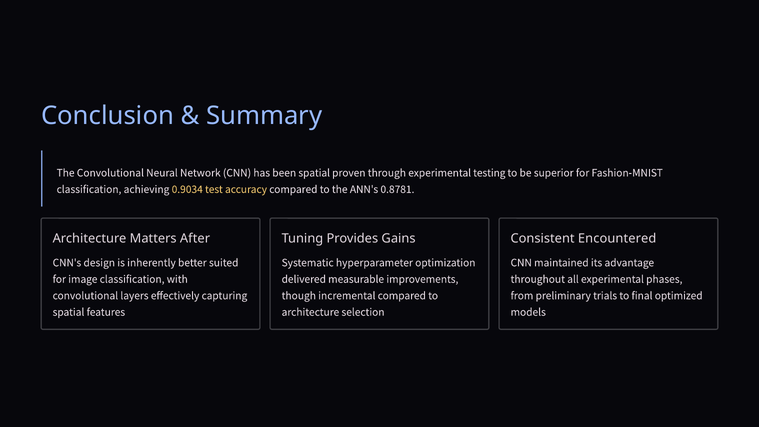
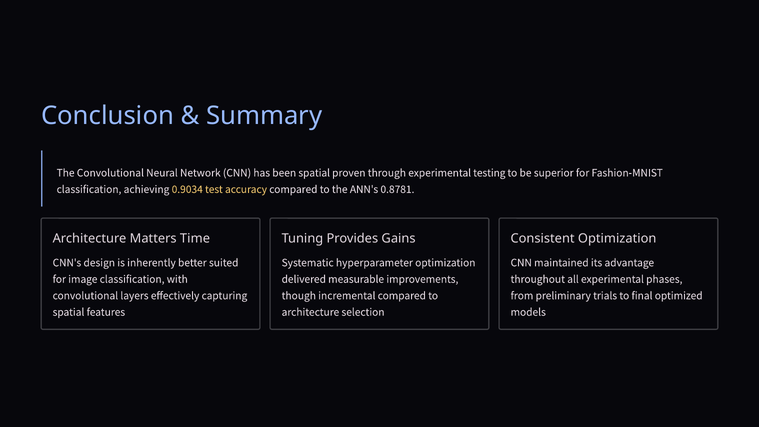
After: After -> Time
Consistent Encountered: Encountered -> Optimization
